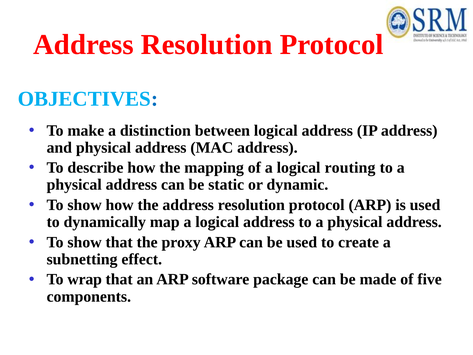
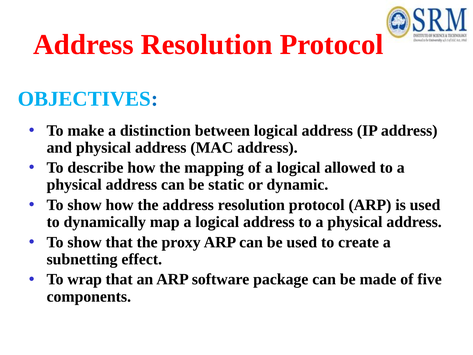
routing: routing -> allowed
